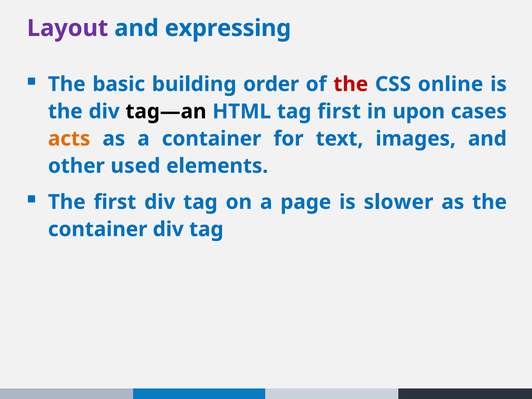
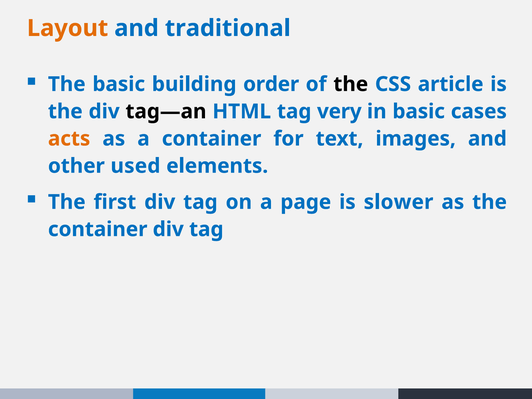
Layout colour: purple -> orange
expressing: expressing -> traditional
the at (351, 84) colour: red -> black
online: online -> article
tag first: first -> very
in upon: upon -> basic
